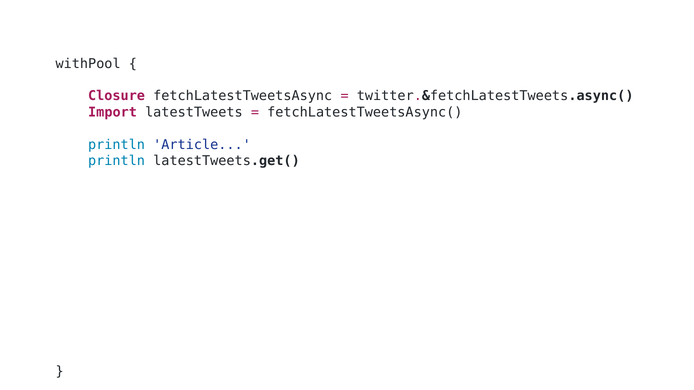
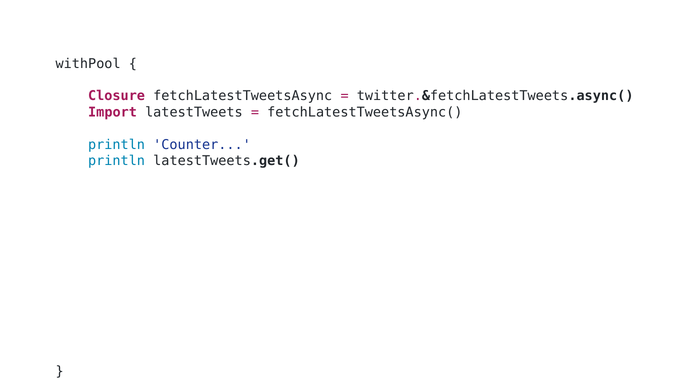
Article: Article -> Counter
